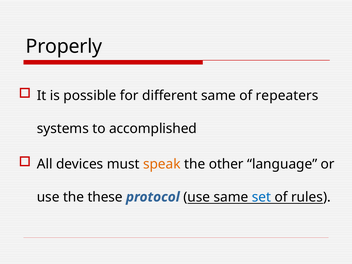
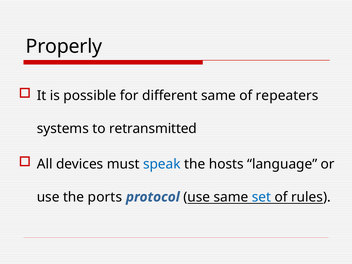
accomplished: accomplished -> retransmitted
speak colour: orange -> blue
other: other -> hosts
these: these -> ports
